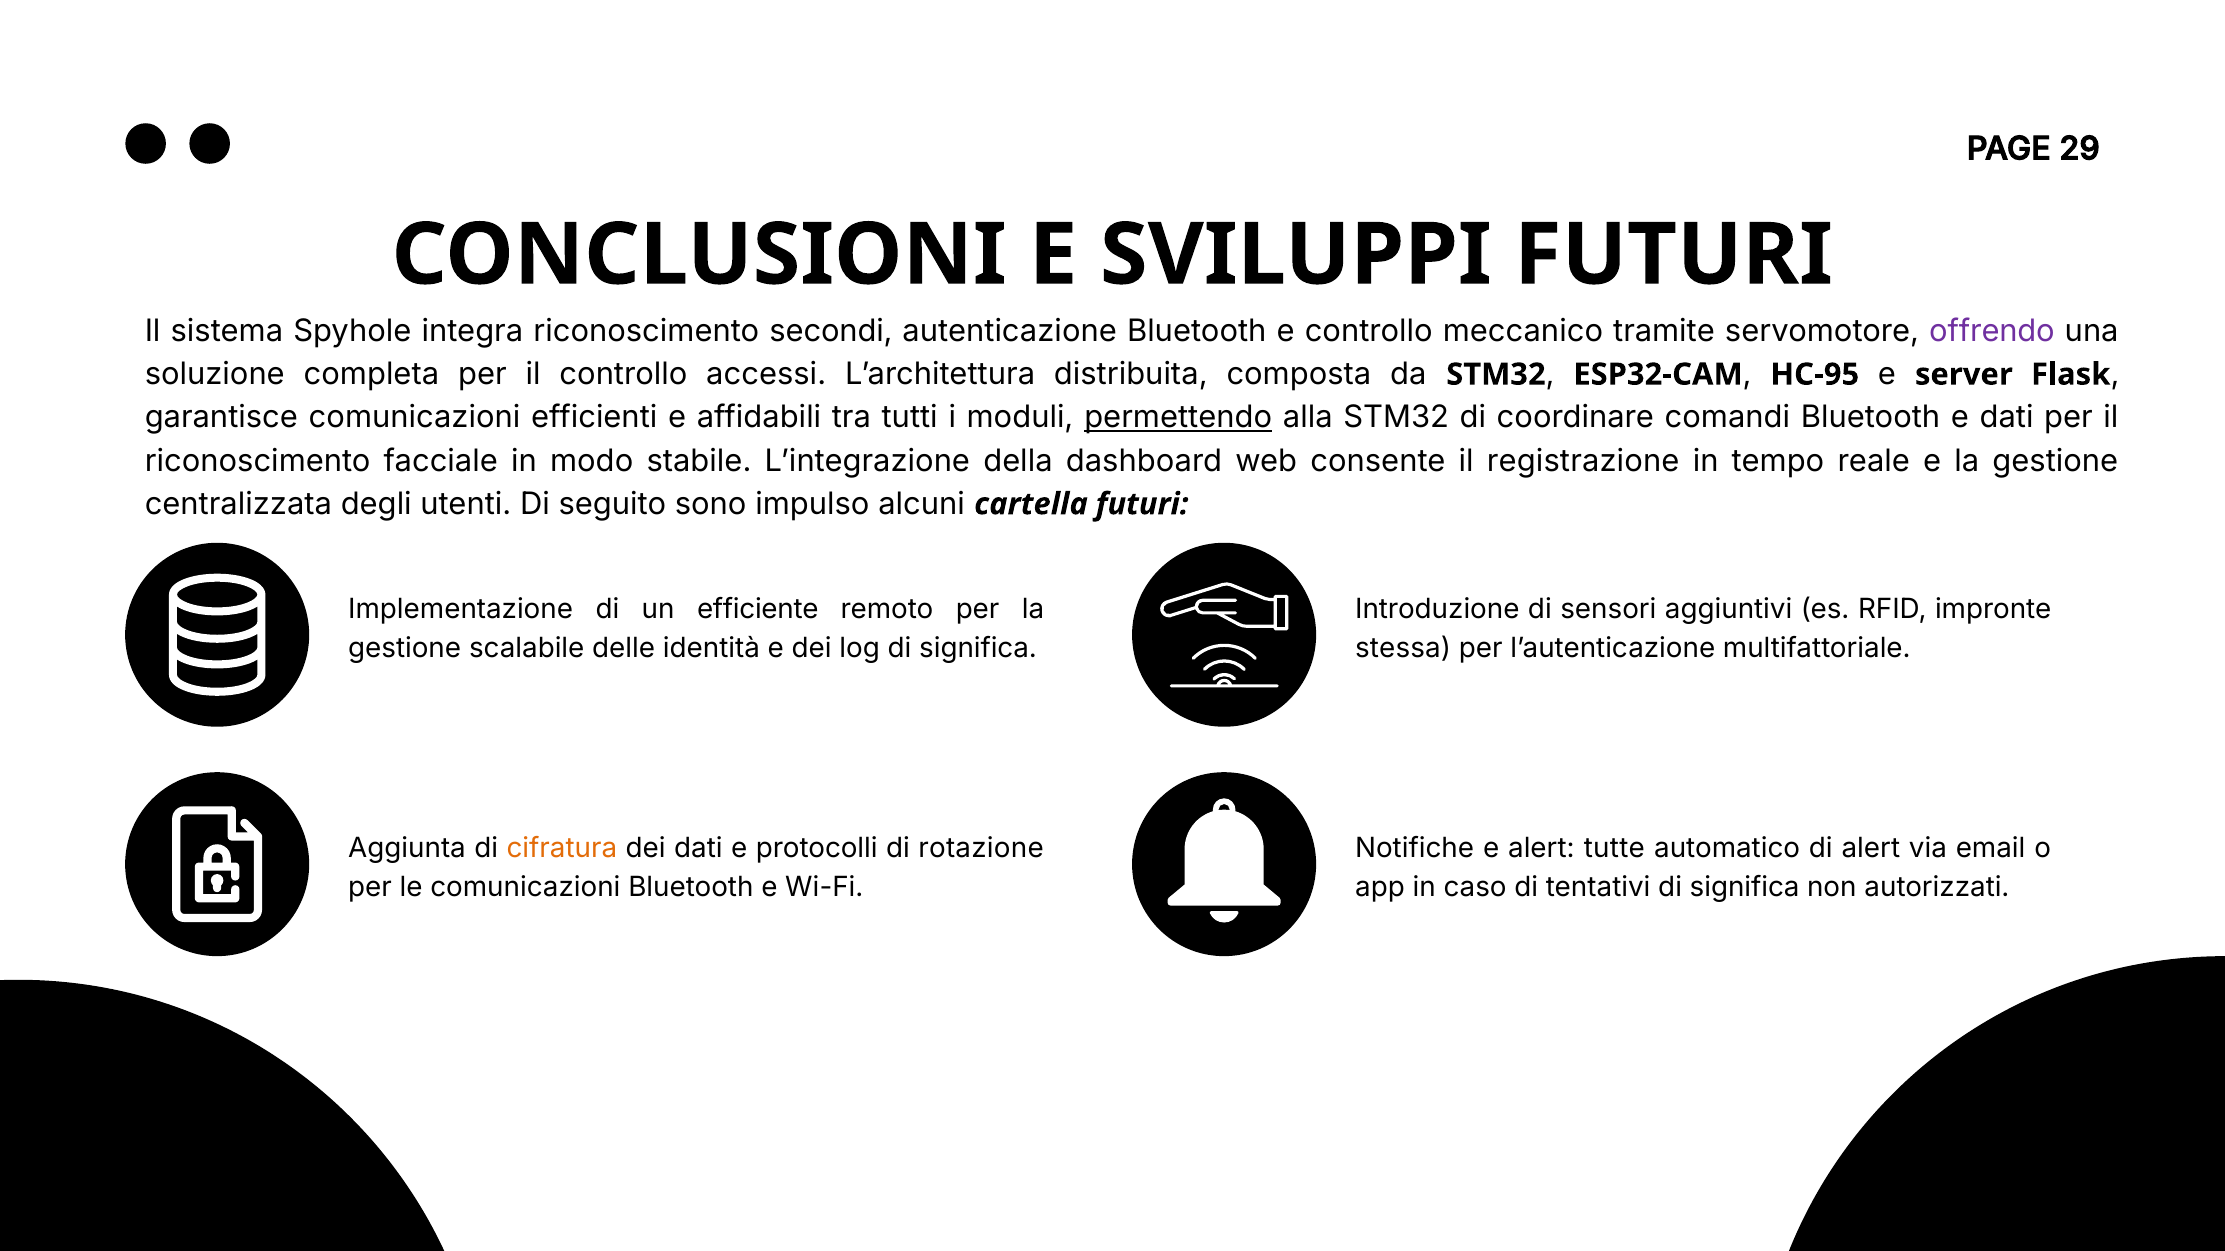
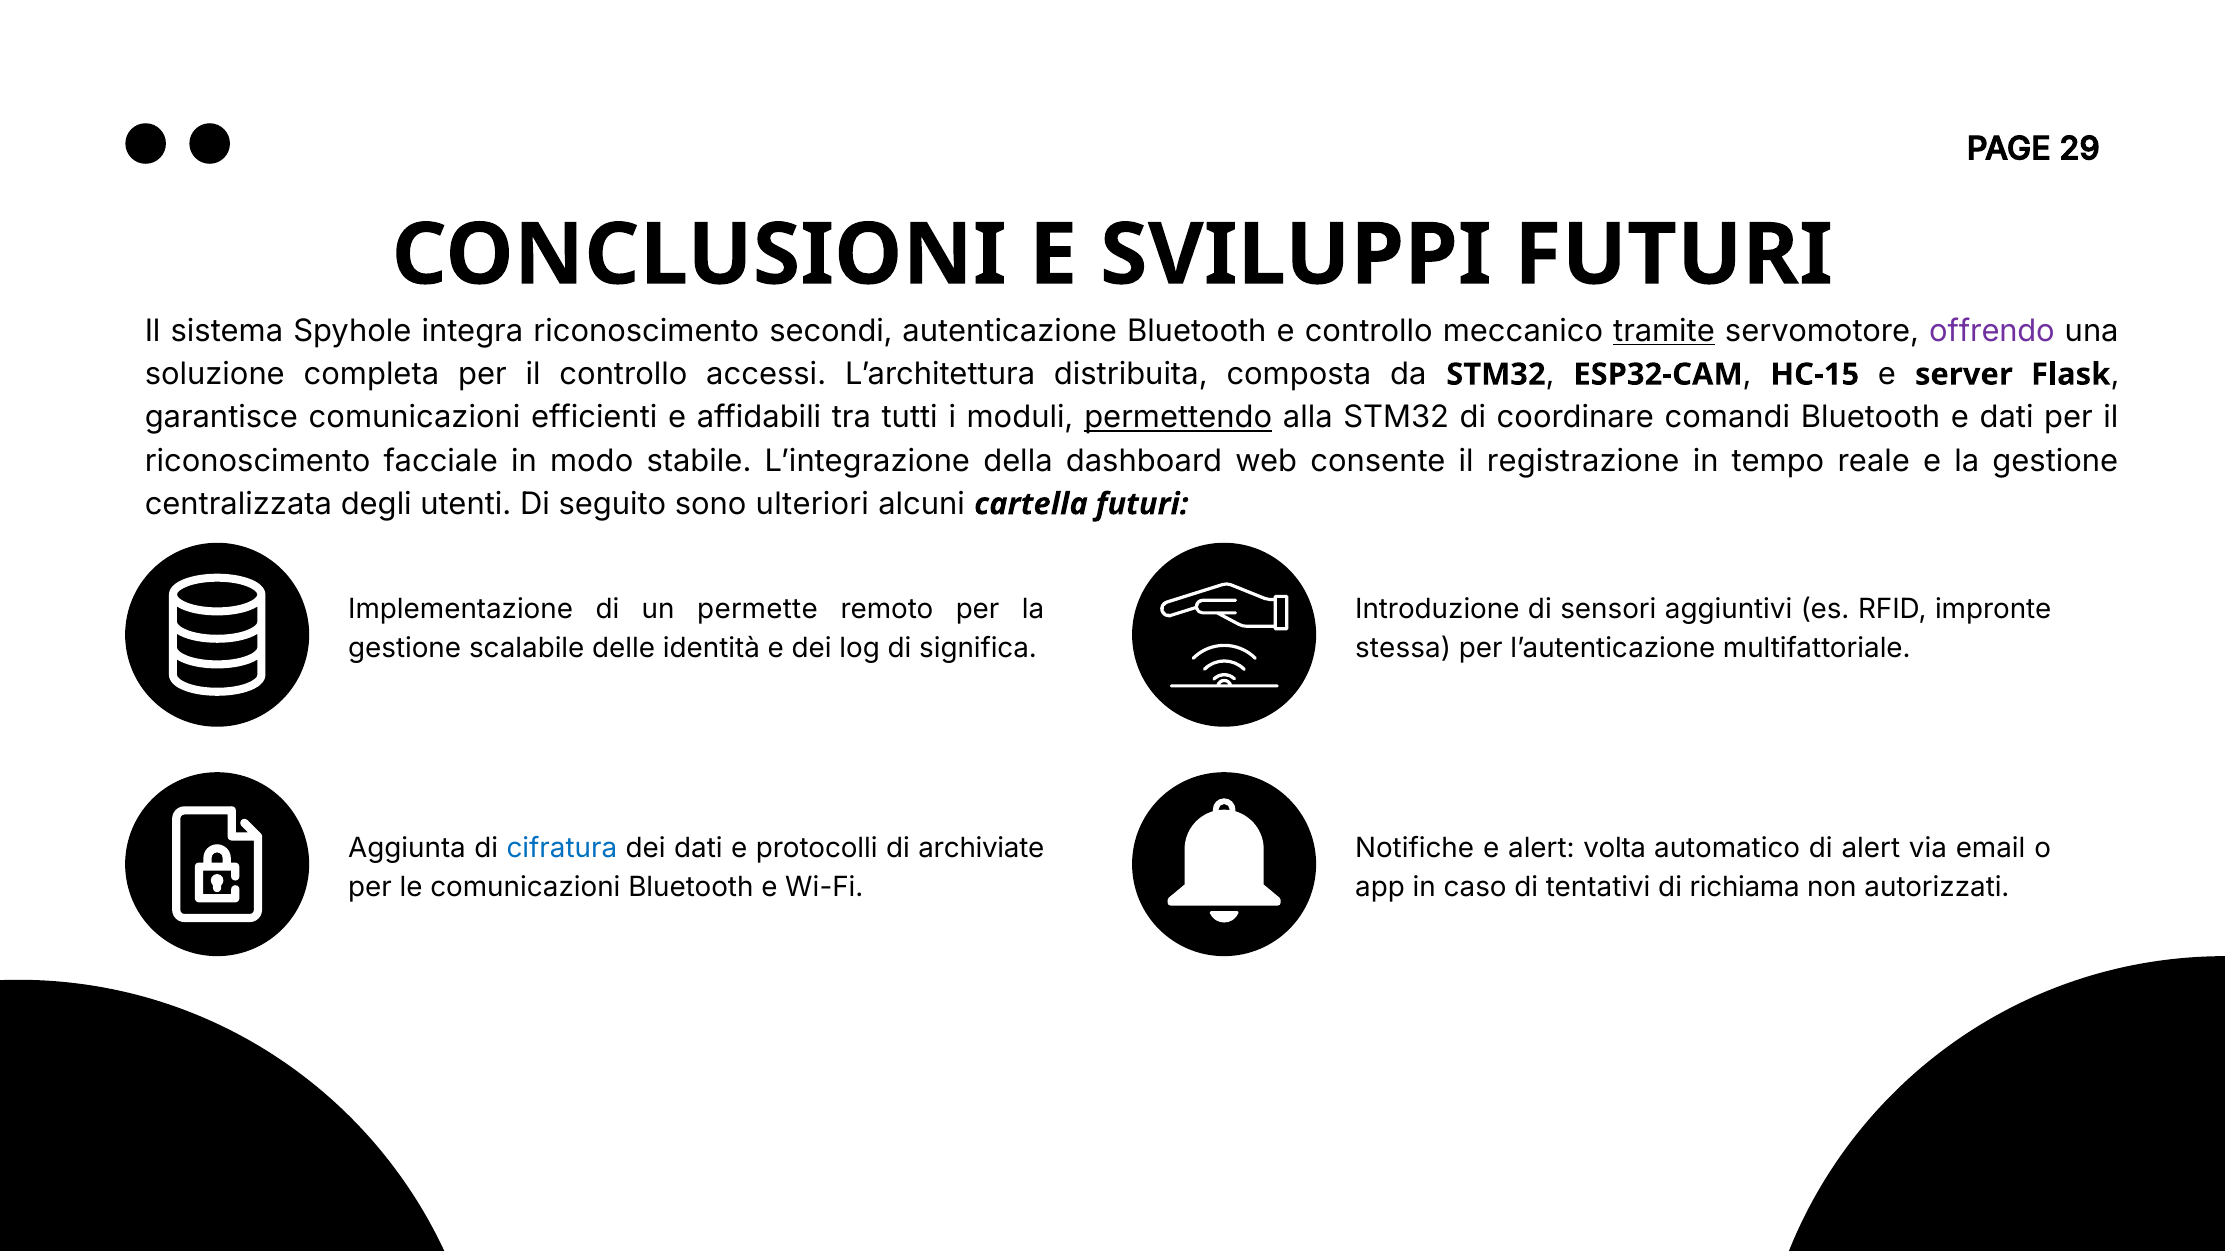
tramite underline: none -> present
HC-95: HC-95 -> HC-15
impulso: impulso -> ulteriori
efficiente: efficiente -> permette
cifratura colour: orange -> blue
rotazione: rotazione -> archiviate
tutte: tutte -> volta
tentativi di significa: significa -> richiama
